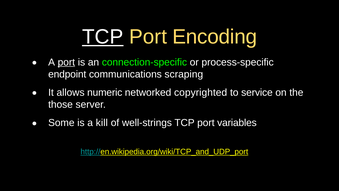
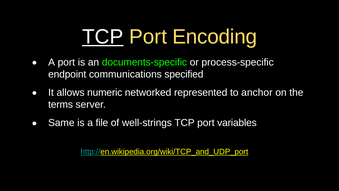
port at (66, 62) underline: present -> none
connection-specific: connection-specific -> documents-specific
scraping: scraping -> specified
copyrighted: copyrighted -> represented
service: service -> anchor
those: those -> terms
Some: Some -> Same
kill: kill -> file
